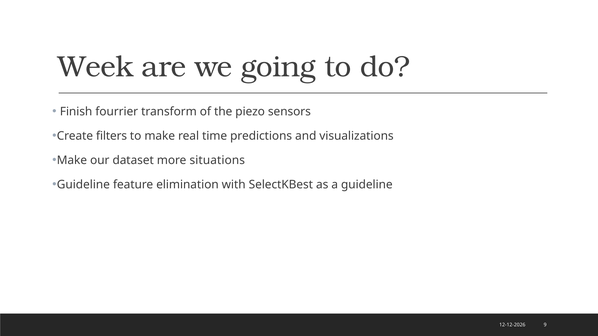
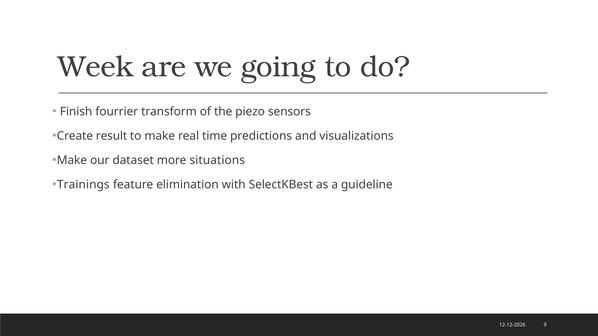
filters: filters -> result
Guideline at (83, 185): Guideline -> Trainings
